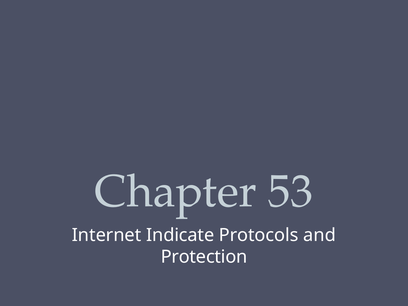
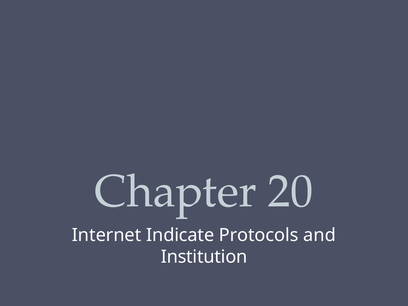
53: 53 -> 20
Protection: Protection -> Institution
